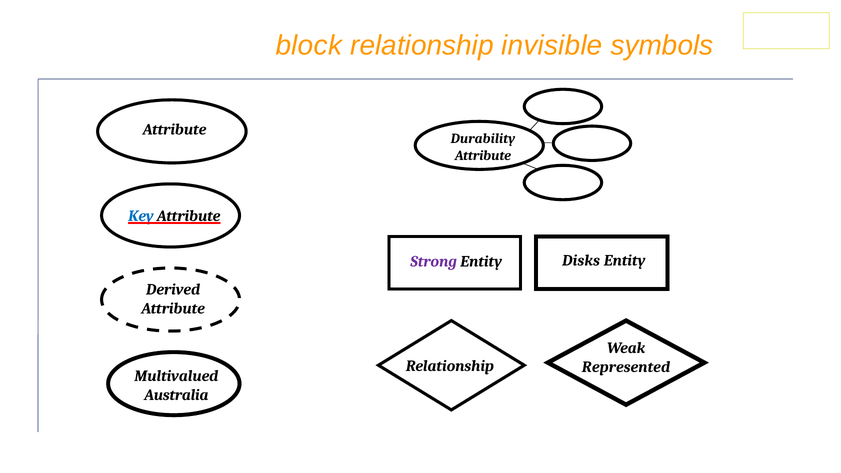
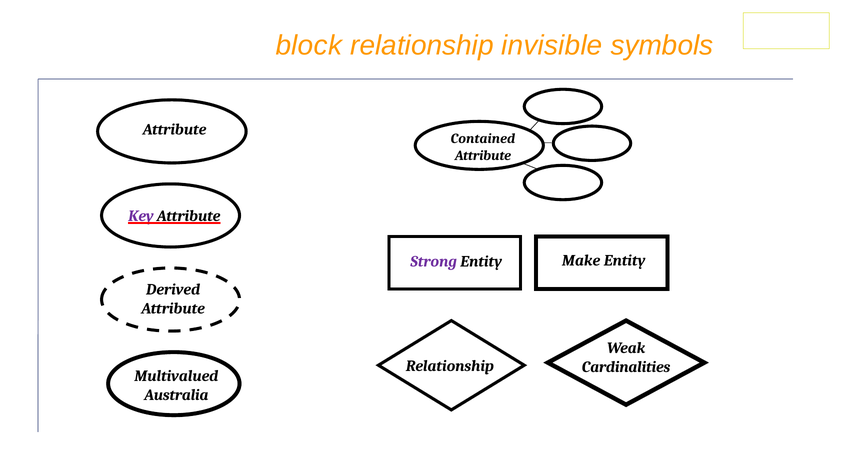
Durability: Durability -> Contained
Key colour: blue -> purple
Disks: Disks -> Make
Represented: Represented -> Cardinalities
